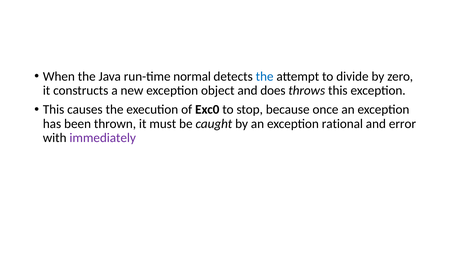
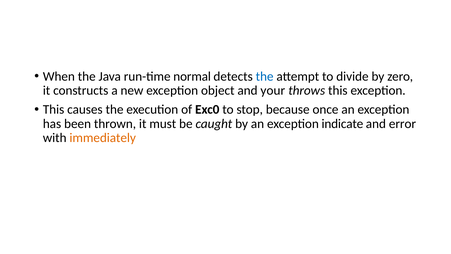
does: does -> your
rational: rational -> indicate
immediately colour: purple -> orange
